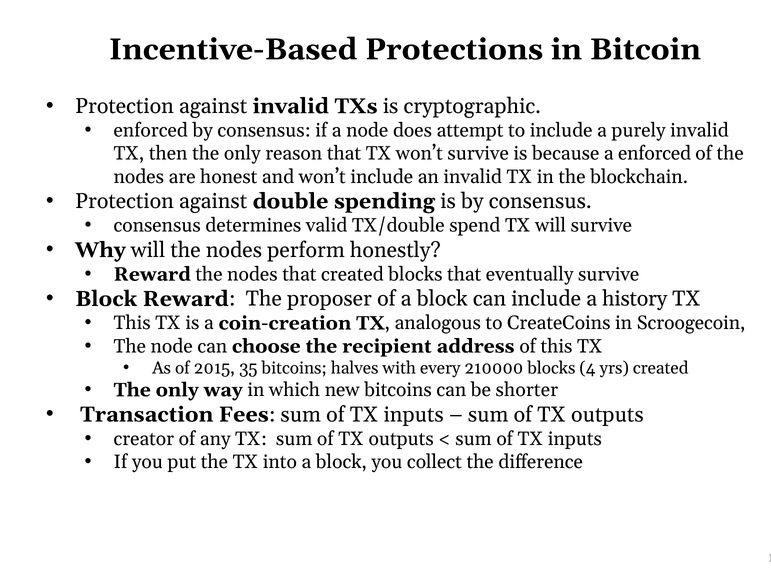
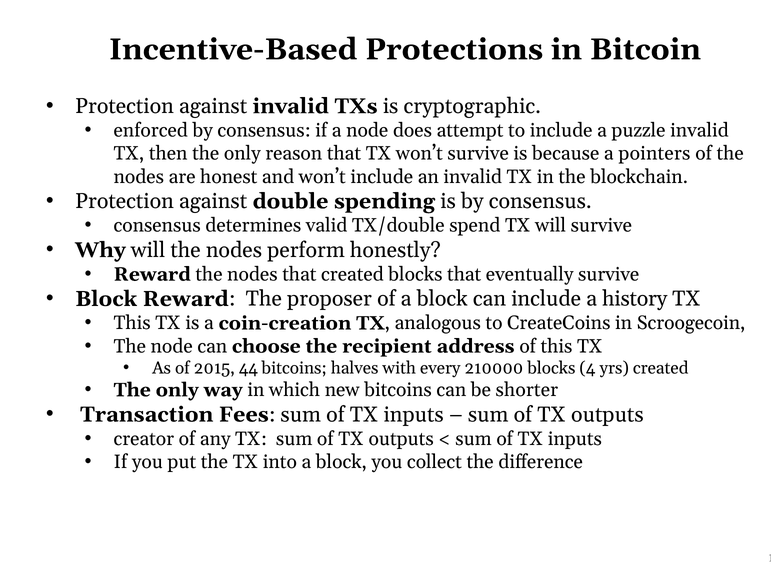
purely: purely -> puzzle
a enforced: enforced -> pointers
35: 35 -> 44
